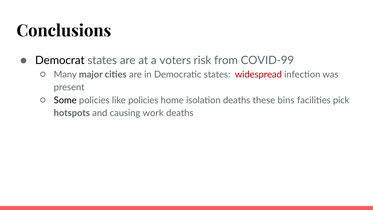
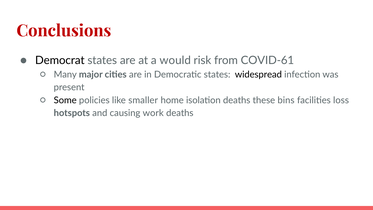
Conclusions colour: black -> red
voters: voters -> would
COVID-99: COVID-99 -> COVID-61
widespread colour: red -> black
like policies: policies -> smaller
pick: pick -> loss
